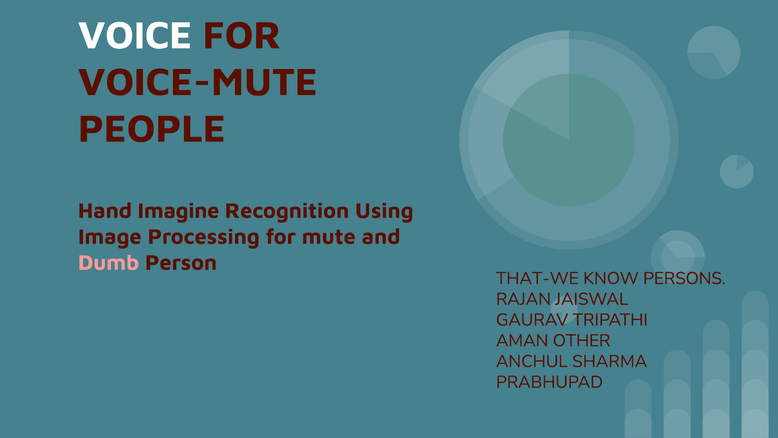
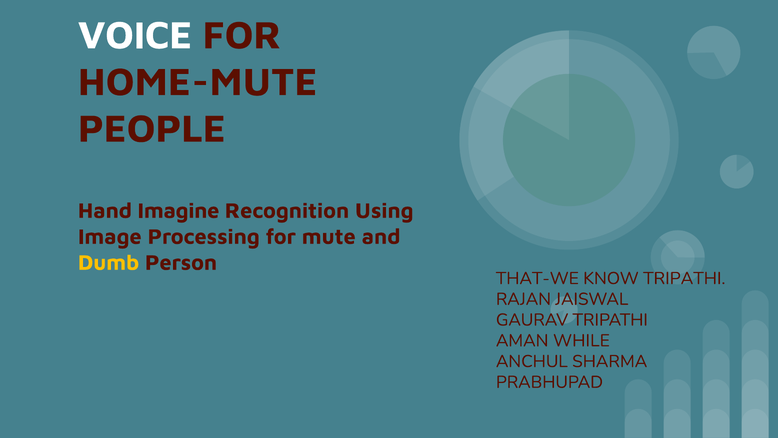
VOICE-MUTE: VOICE-MUTE -> HOME-MUTE
Dumb colour: pink -> yellow
KNOW PERSONS: PERSONS -> TRIPATHI
OTHER: OTHER -> WHILE
